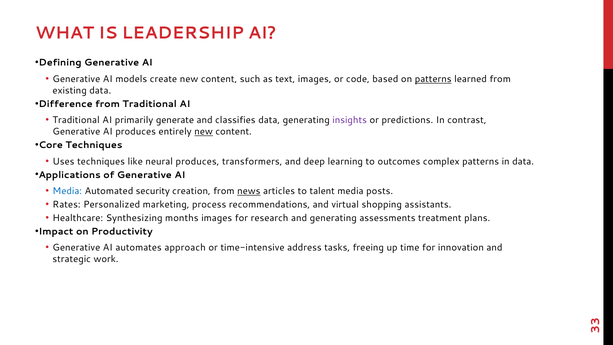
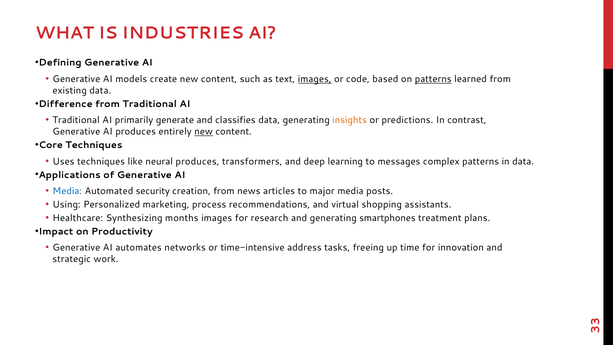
LEADERSHIP: LEADERSHIP -> INDUSTRIES
images at (315, 79) underline: none -> present
insights colour: purple -> orange
outcomes: outcomes -> messages
news underline: present -> none
talent: talent -> major
Rates: Rates -> Using
assessments: assessments -> smartphones
approach: approach -> networks
